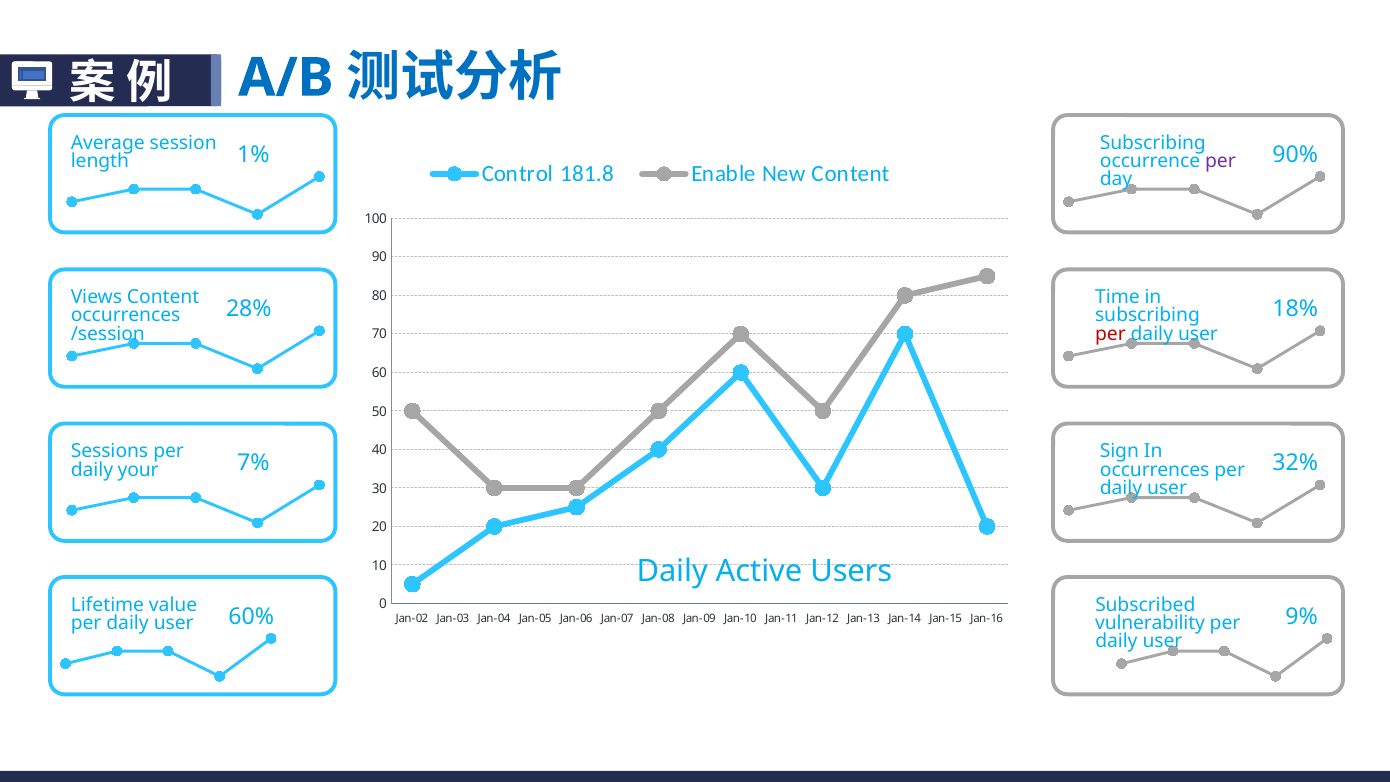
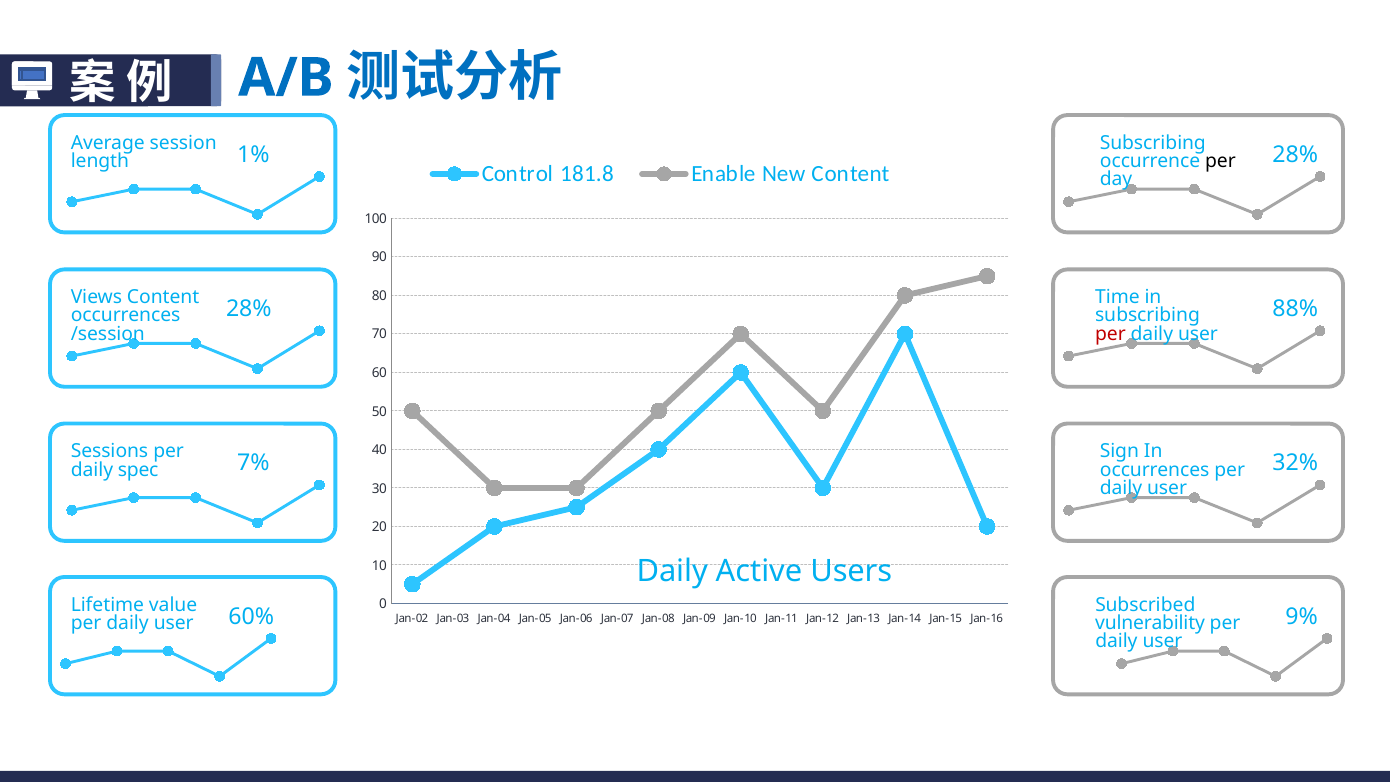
90% at (1295, 155): 90% -> 28%
per at (1220, 161) colour: purple -> black
18%: 18% -> 88%
your: your -> spec
